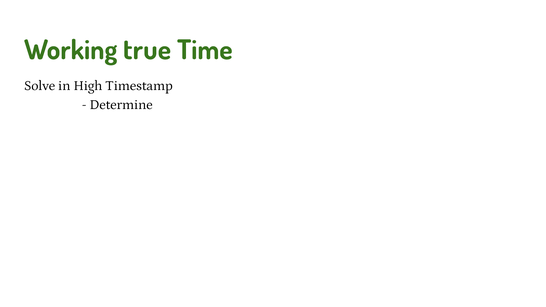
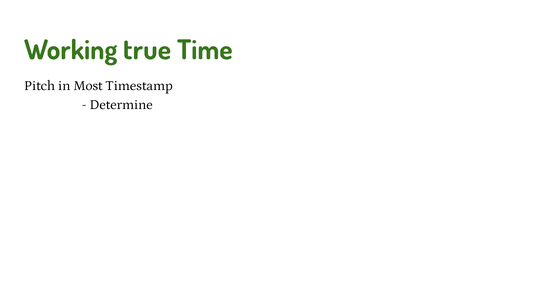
Solve: Solve -> Pitch
High: High -> Most
